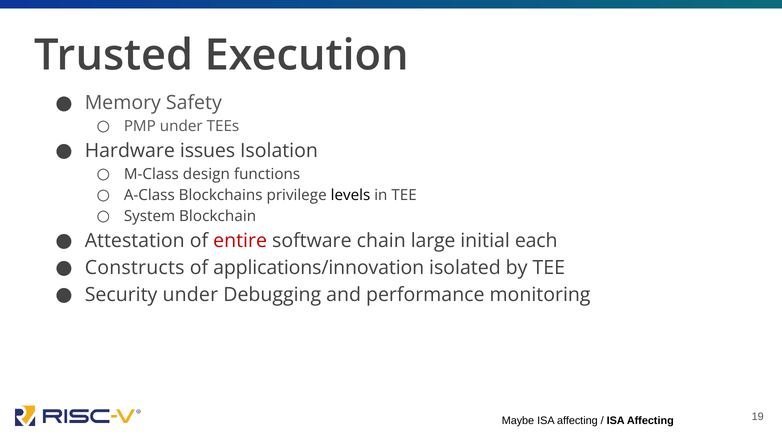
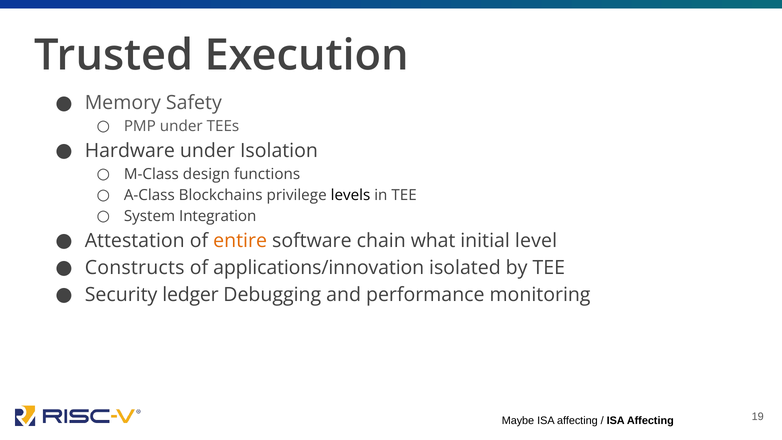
Hardware issues: issues -> under
Blockchain: Blockchain -> Integration
entire colour: red -> orange
large: large -> what
each: each -> level
Security under: under -> ledger
